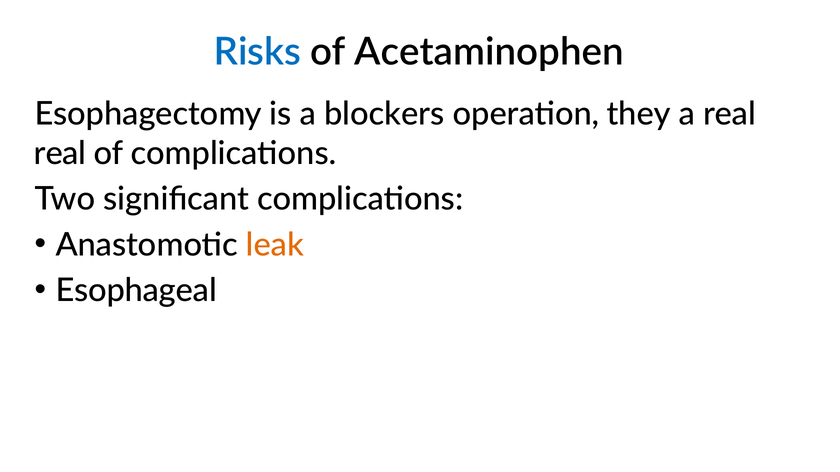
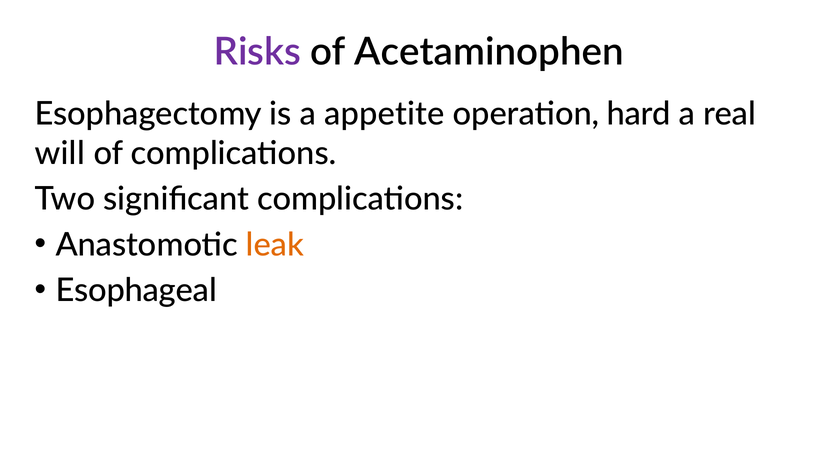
Risks colour: blue -> purple
blockers: blockers -> appetite
they: they -> hard
real at (60, 154): real -> will
